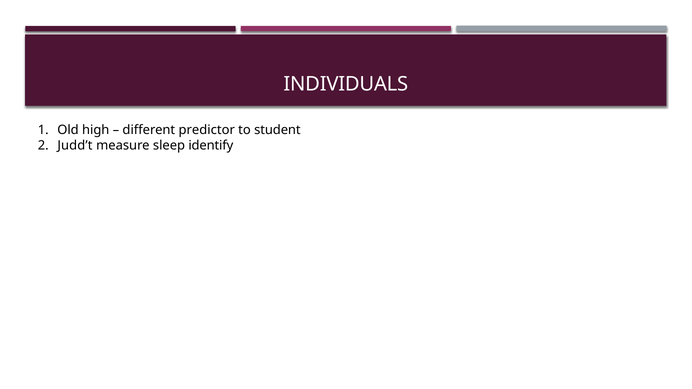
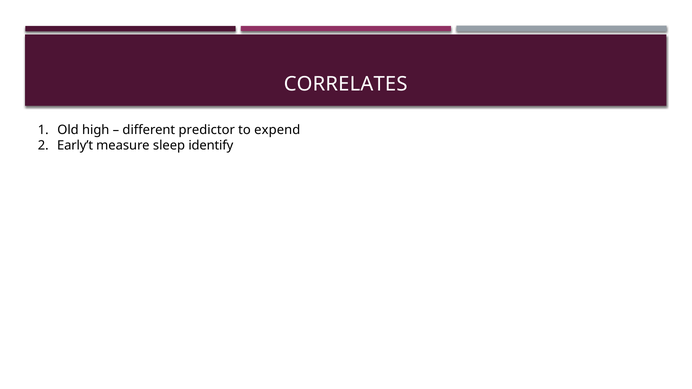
INDIVIDUALS: INDIVIDUALS -> CORRELATES
student: student -> expend
Judd’t: Judd’t -> Early’t
